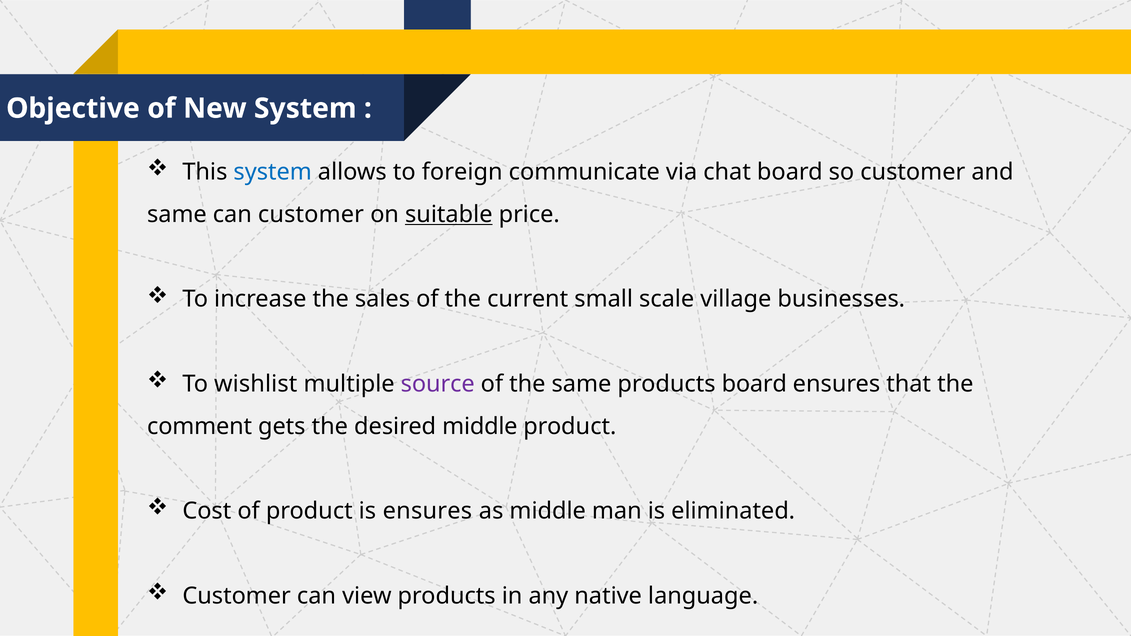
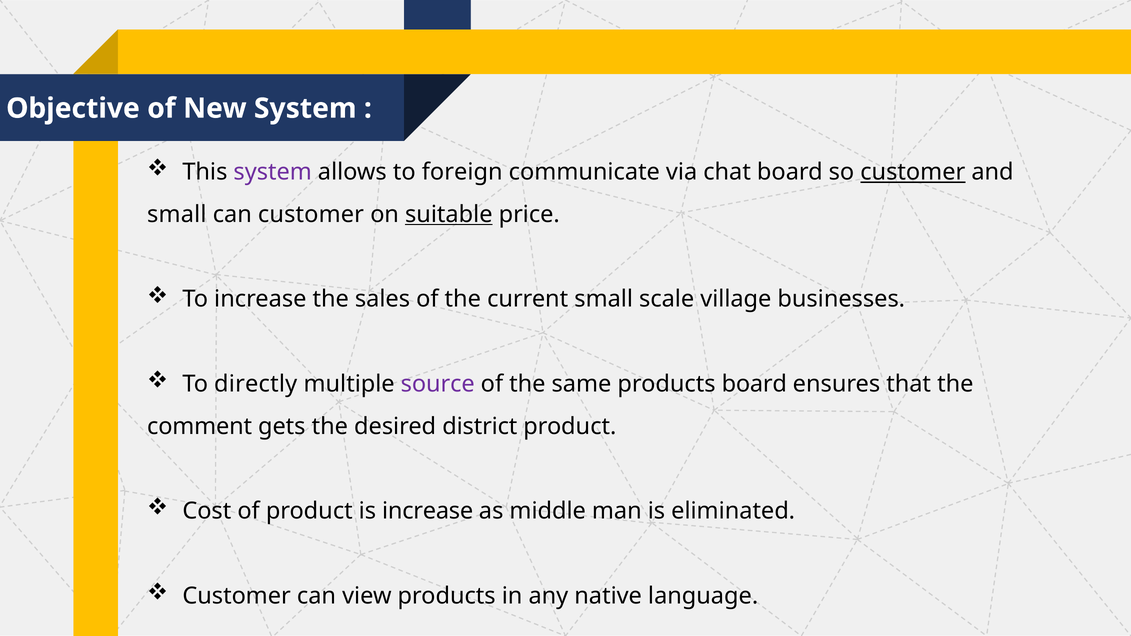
system at (273, 172) colour: blue -> purple
customer at (913, 172) underline: none -> present
same at (177, 214): same -> small
wishlist: wishlist -> directly
desired middle: middle -> district
is ensures: ensures -> increase
